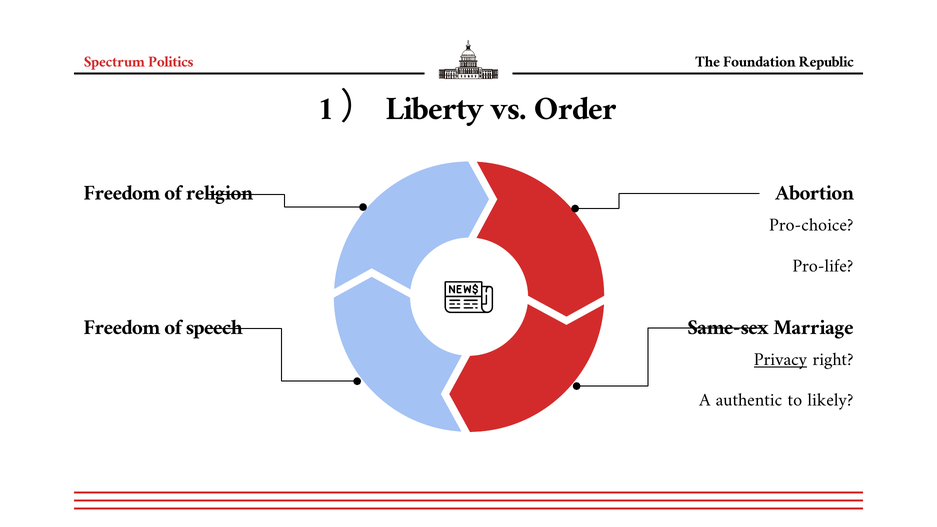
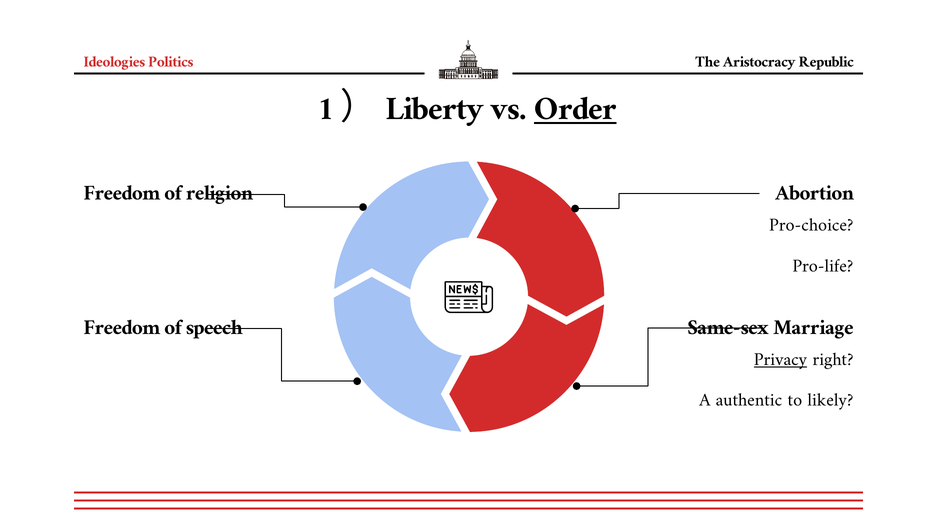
Spectrum: Spectrum -> Ideologies
Foundation: Foundation -> Aristocracy
Order underline: none -> present
